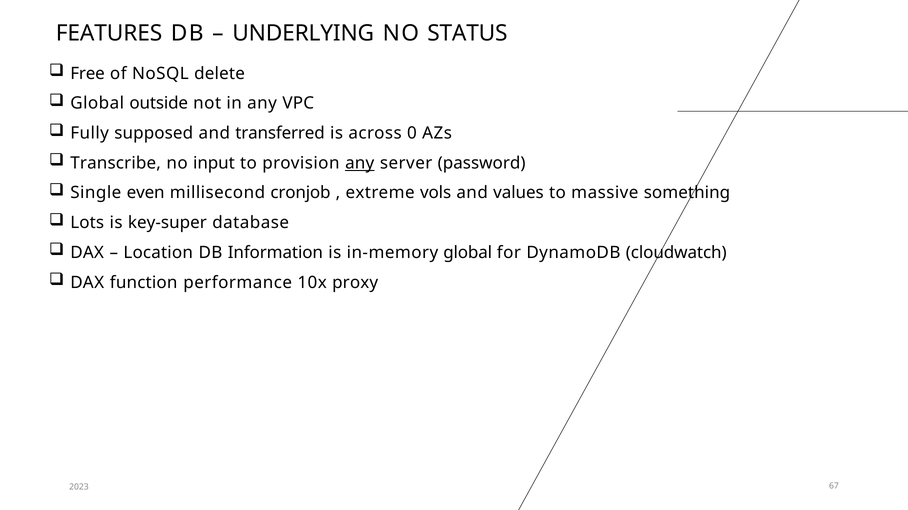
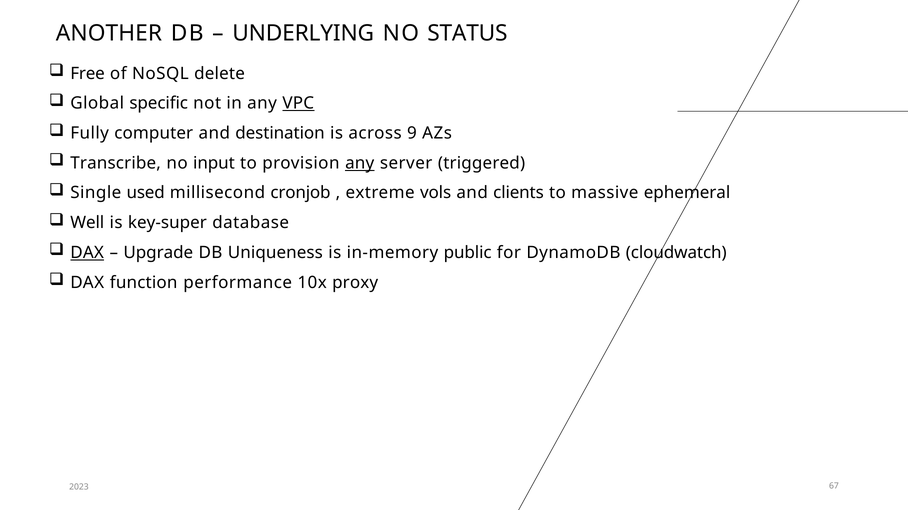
FEATURES: FEATURES -> ANOTHER
outside: outside -> specific
VPC underline: none -> present
supposed: supposed -> computer
transferred: transferred -> destination
0: 0 -> 9
password: password -> triggered
even: even -> used
values: values -> clients
something: something -> ephemeral
Lots: Lots -> Well
DAX at (87, 253) underline: none -> present
Location: Location -> Upgrade
Information: Information -> Uniqueness
in-memory global: global -> public
